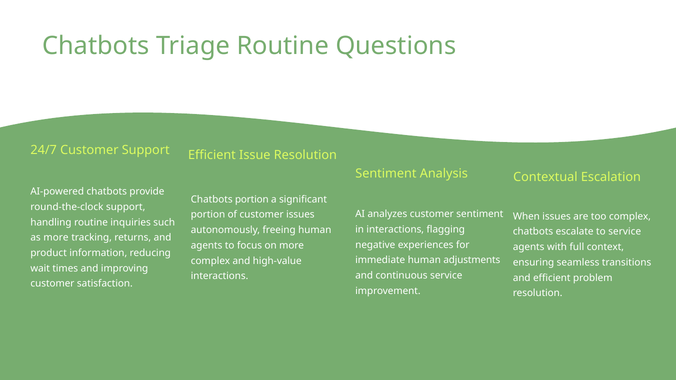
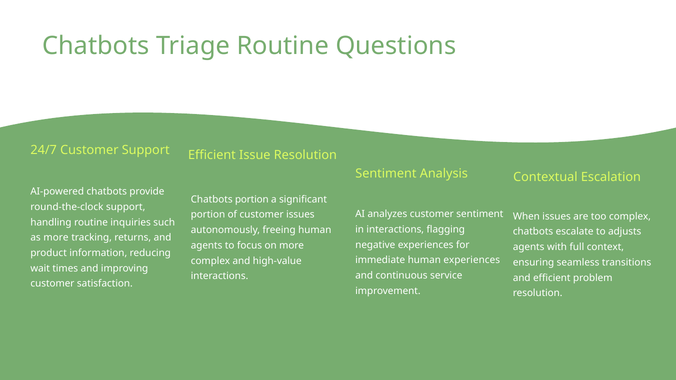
to service: service -> adjusts
human adjustments: adjustments -> experiences
